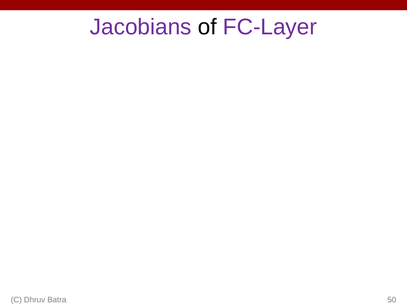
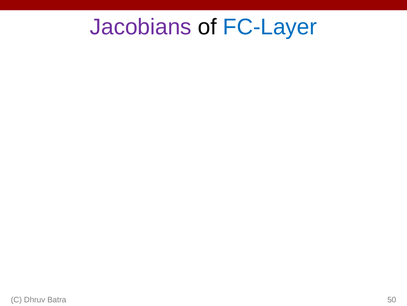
FC-Layer colour: purple -> blue
